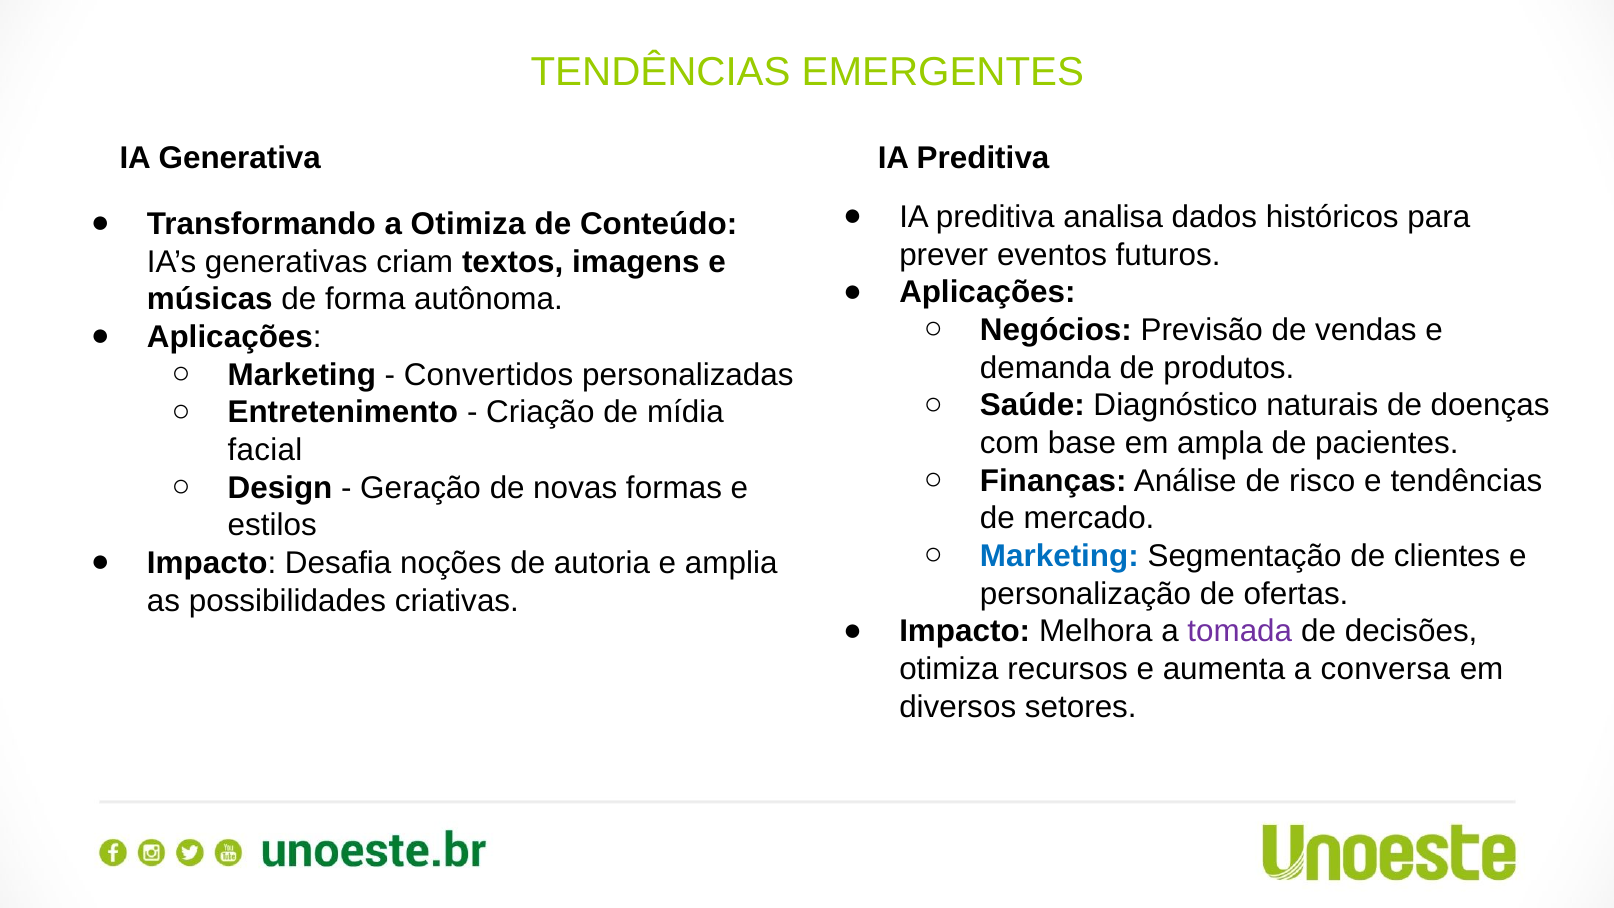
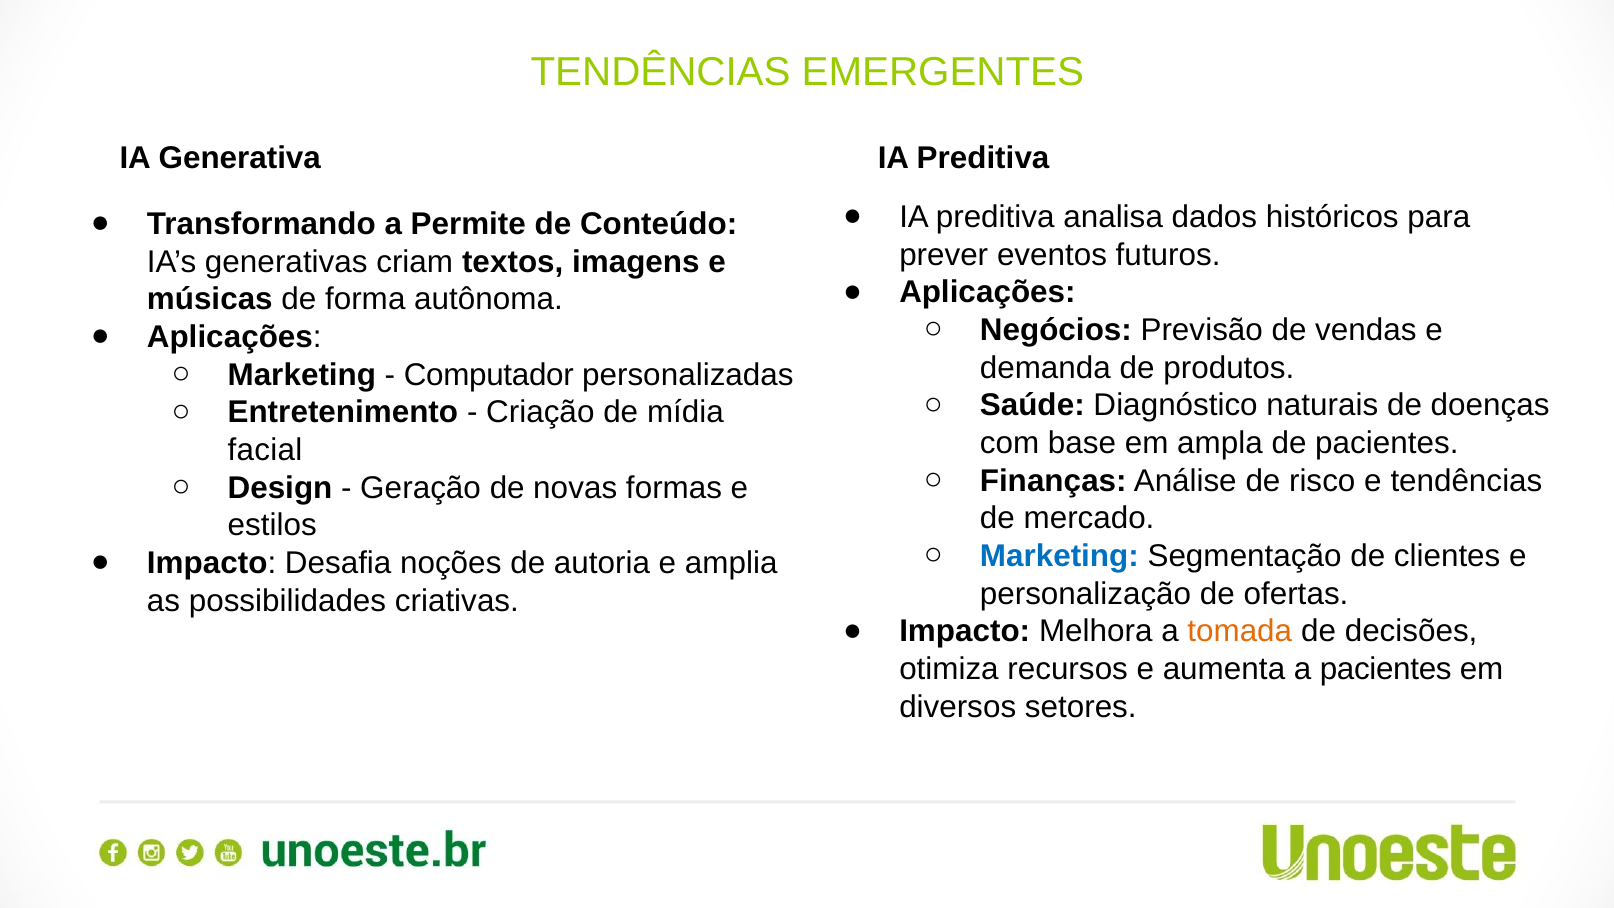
a Otimiza: Otimiza -> Permite
Convertidos: Convertidos -> Computador
tomada colour: purple -> orange
a conversa: conversa -> pacientes
